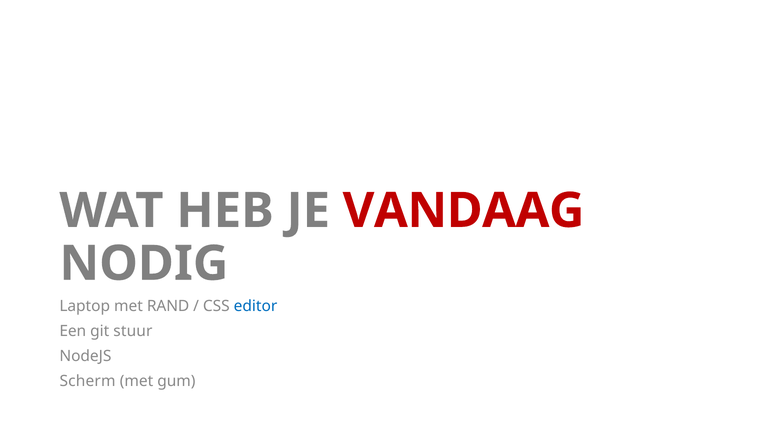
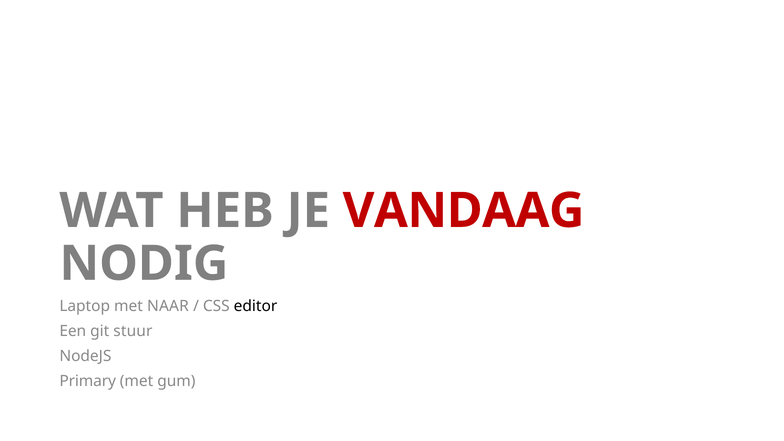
RAND: RAND -> NAAR
editor colour: blue -> black
Scherm: Scherm -> Primary
